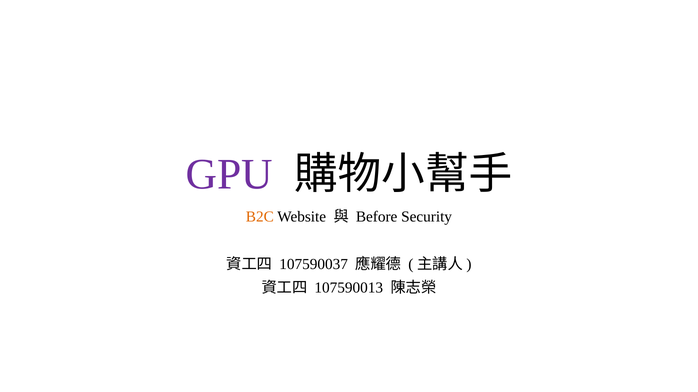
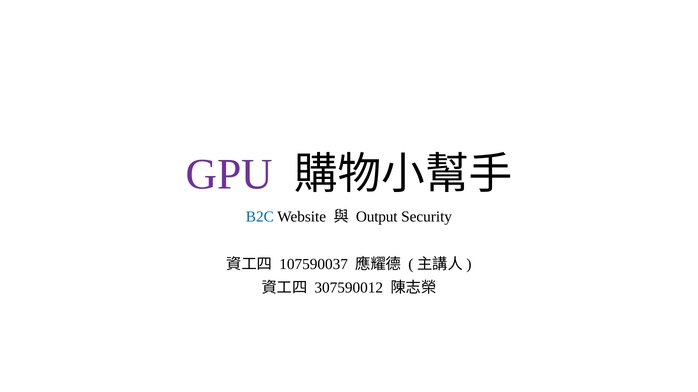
B2C colour: orange -> blue
Before: Before -> Output
107590013: 107590013 -> 307590012
